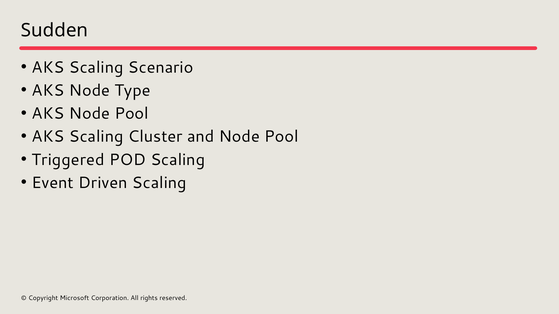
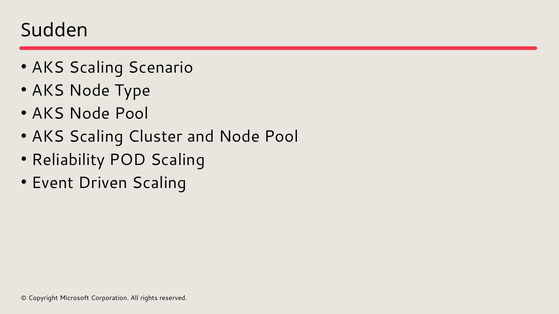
Triggered: Triggered -> Reliability
